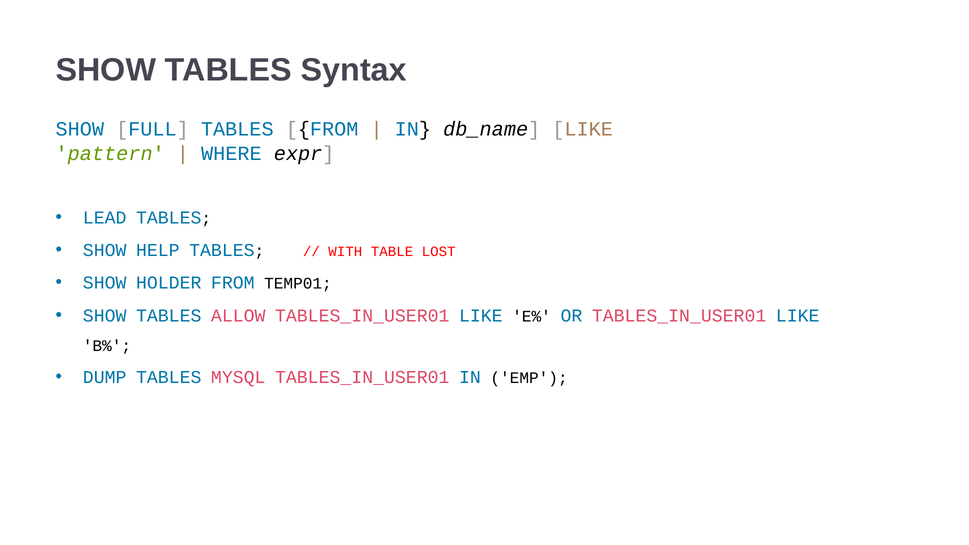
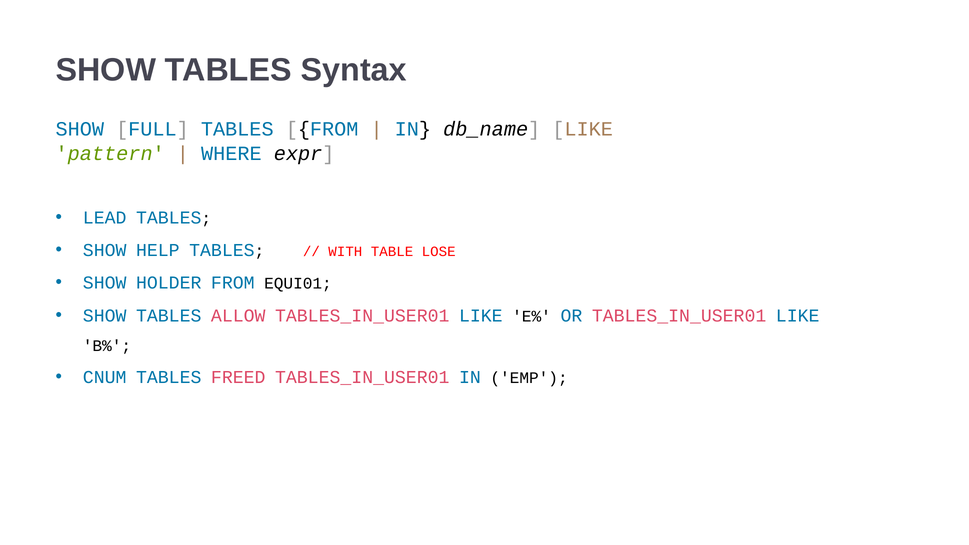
LOST: LOST -> LOSE
TEMP01: TEMP01 -> EQUI01
DUMP: DUMP -> CNUM
MYSQL: MYSQL -> FREED
